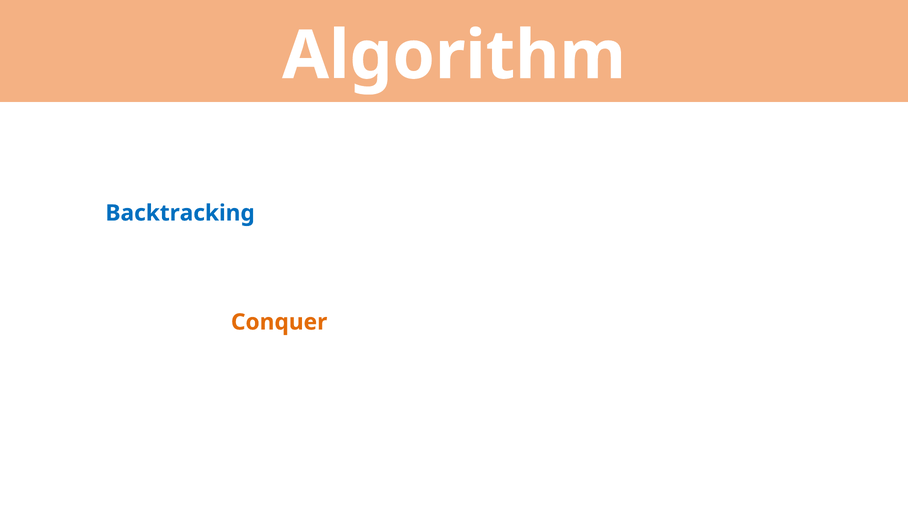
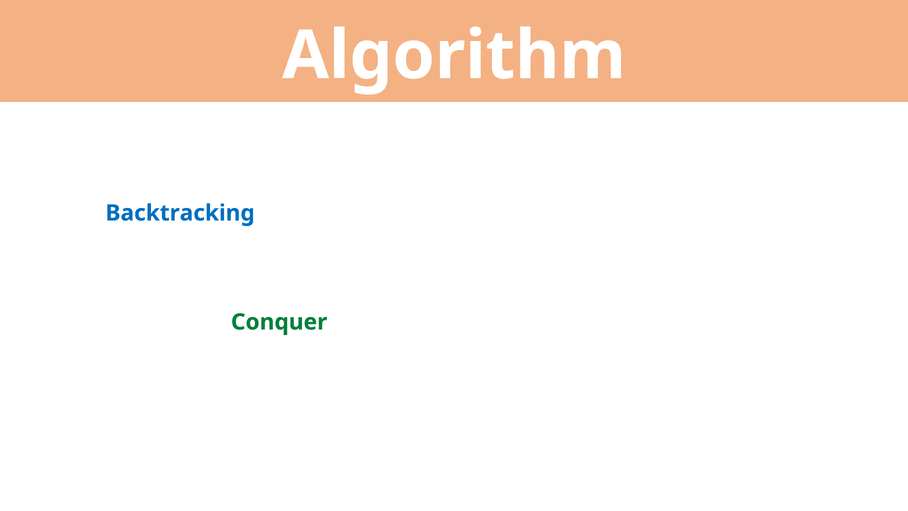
Conquer colour: orange -> green
